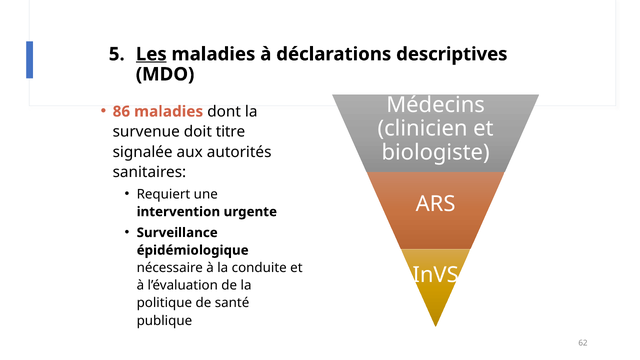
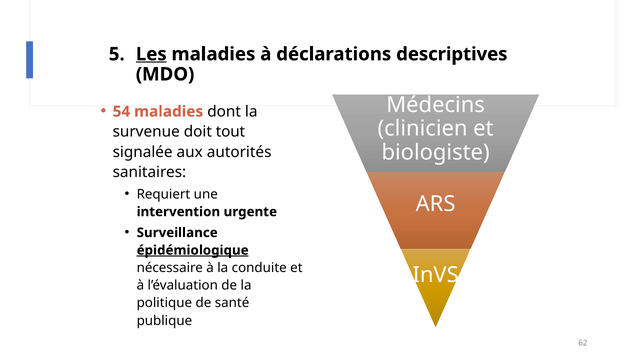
86: 86 -> 54
titre: titre -> tout
épidémiologique underline: none -> present
